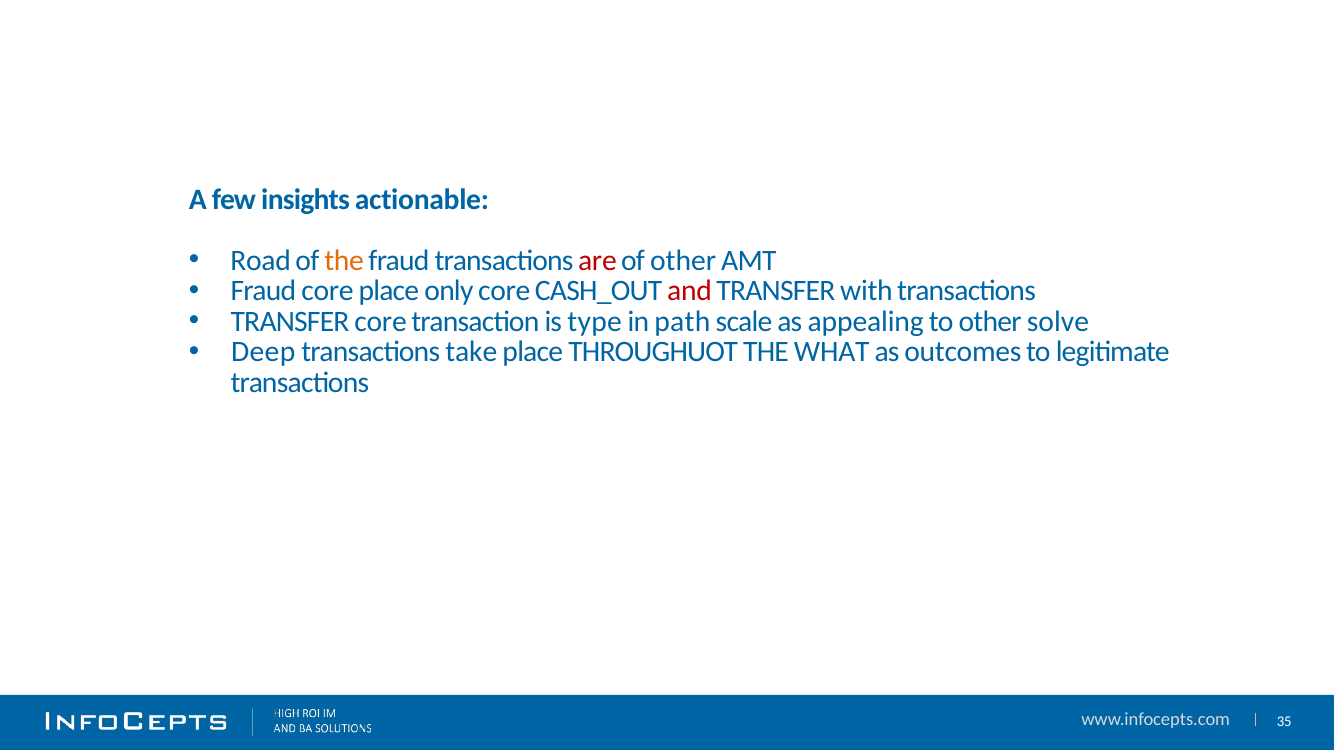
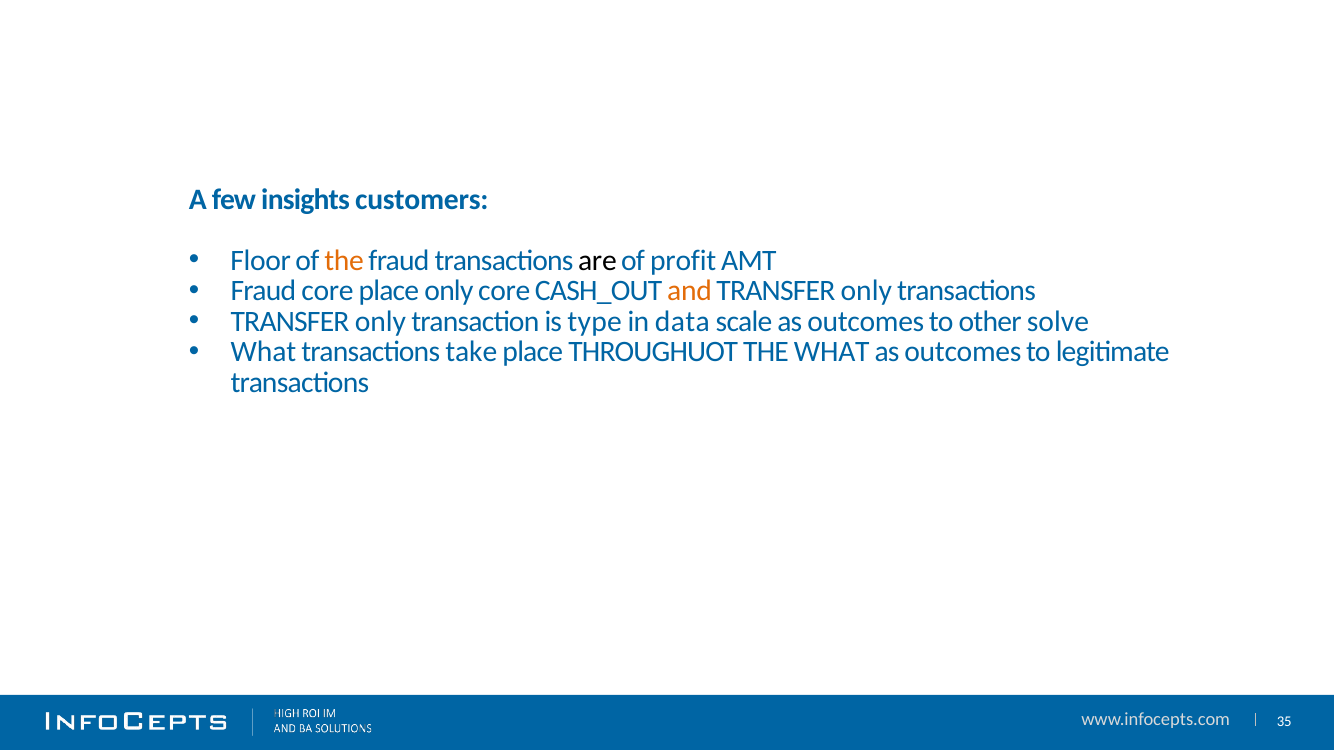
actionable: actionable -> customers
Road: Road -> Floor
are colour: red -> black
of other: other -> profit
and colour: red -> orange
with at (866, 291): with -> only
core at (381, 322): core -> only
path: path -> data
scale as appealing: appealing -> outcomes
Deep at (263, 352): Deep -> What
